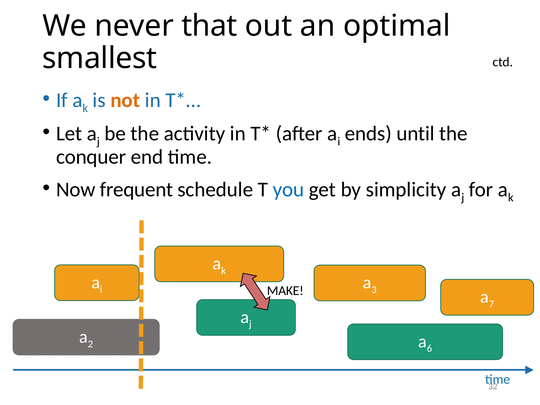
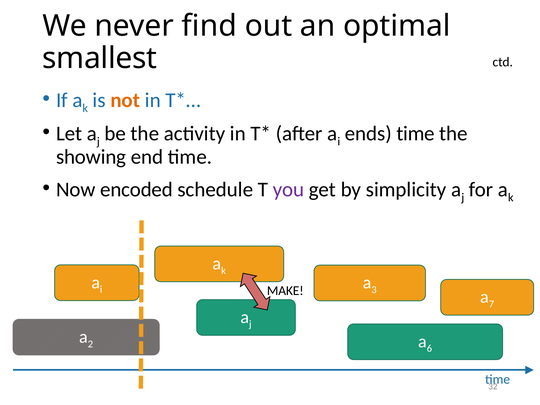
that: that -> find
ends until: until -> time
conquer: conquer -> showing
frequent: frequent -> encoded
you colour: blue -> purple
